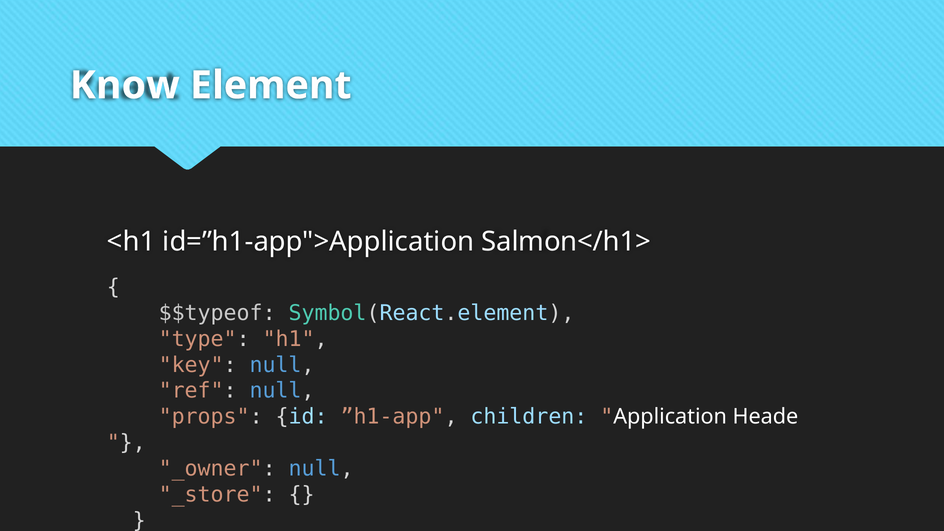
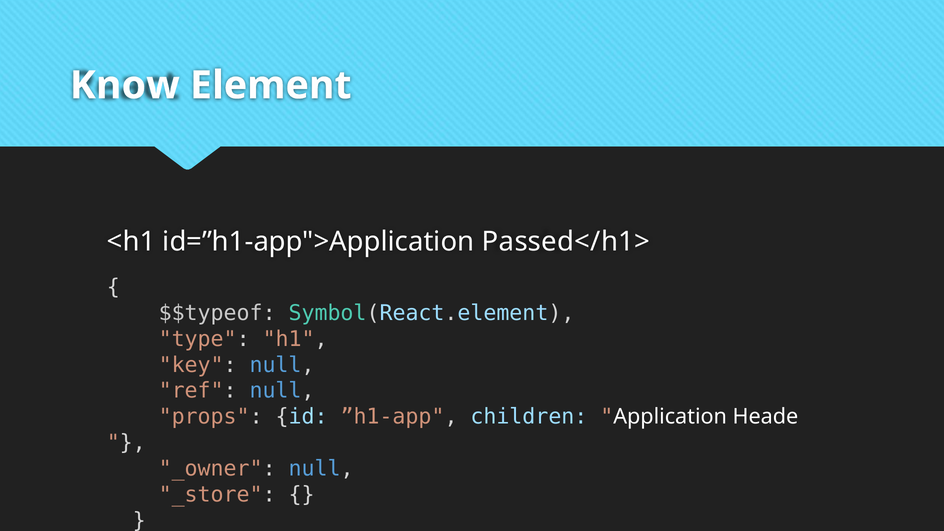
Salmon</h1>: Salmon</h1> -> Passed</h1>
